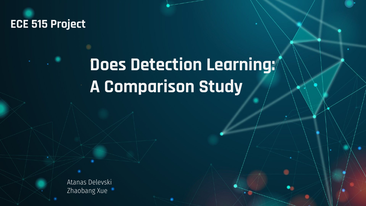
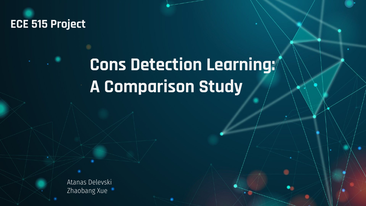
Does: Does -> Cons
